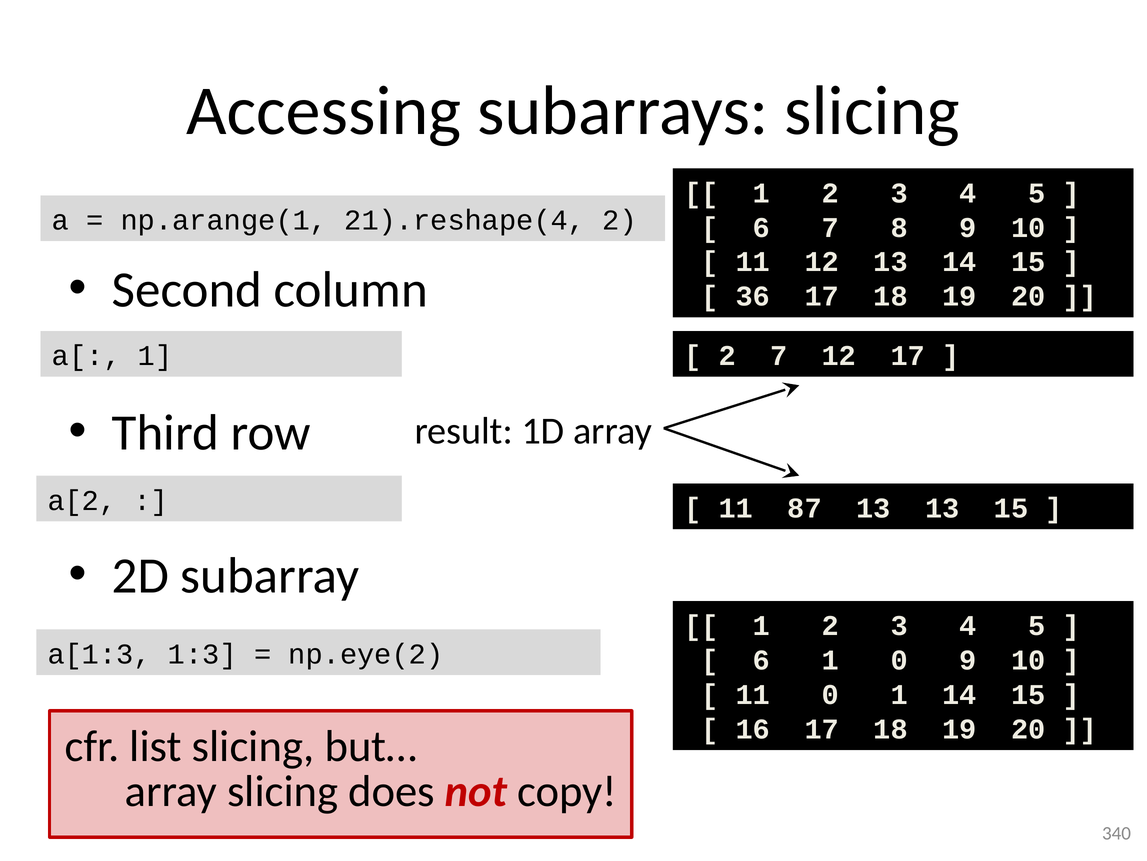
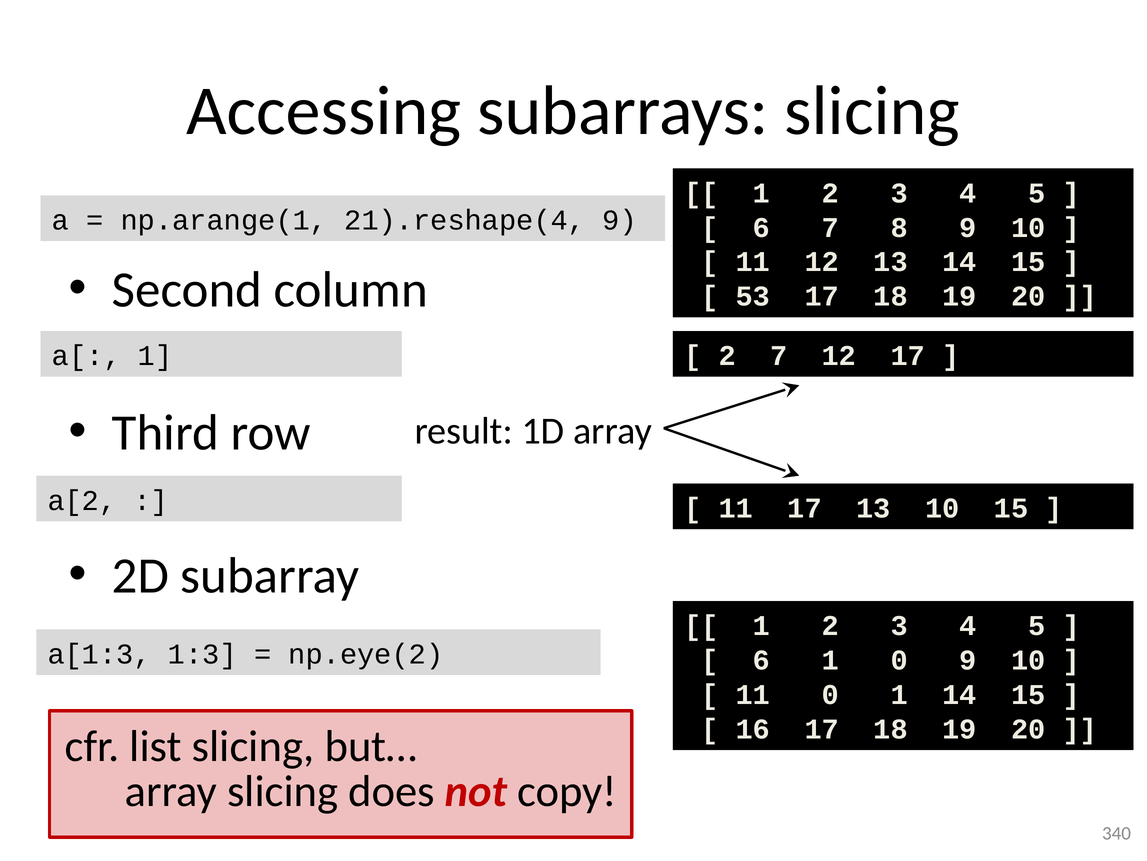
21).reshape(4 2: 2 -> 9
36: 36 -> 53
11 87: 87 -> 17
13 13: 13 -> 10
